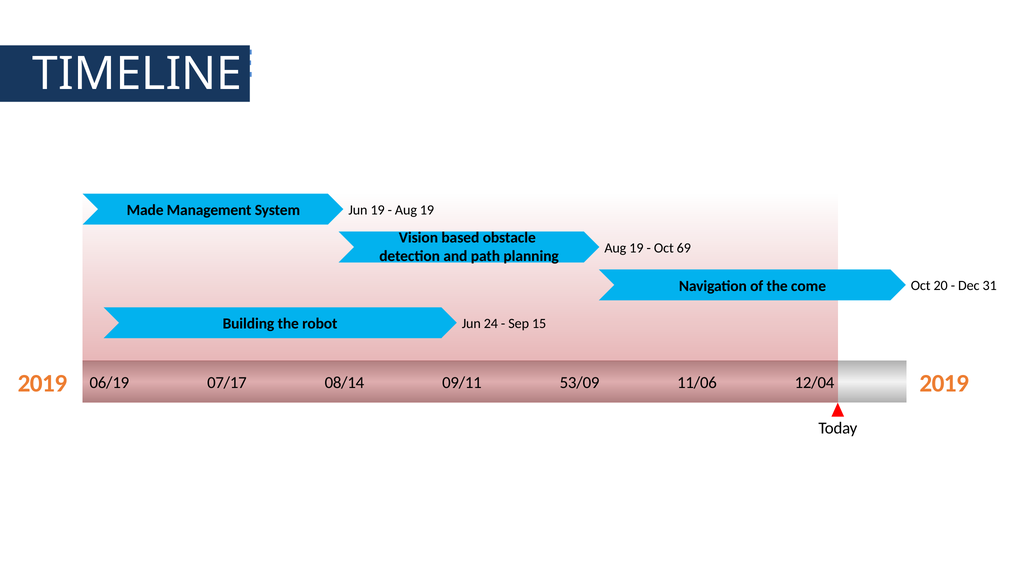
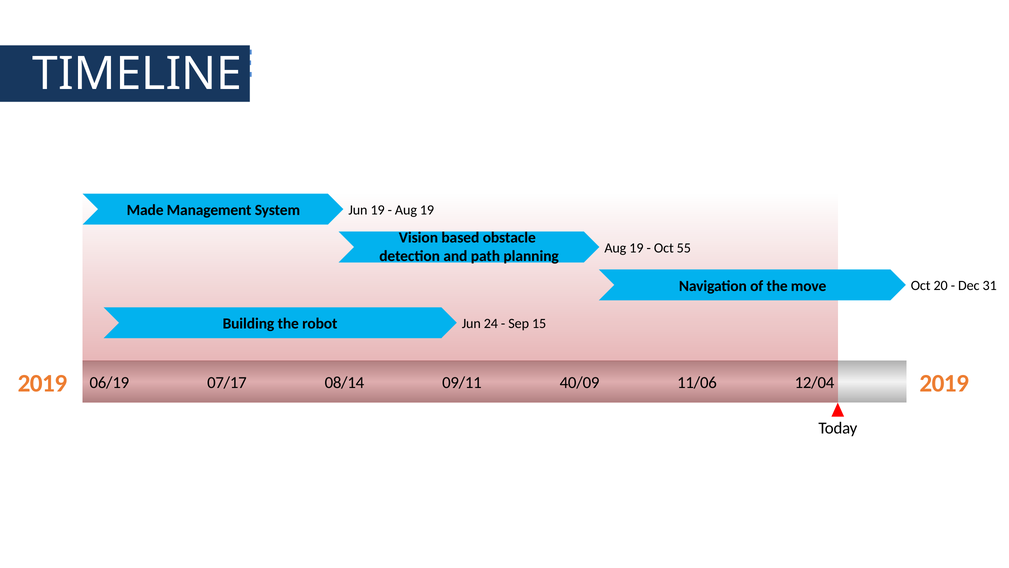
69: 69 -> 55
come: come -> move
53/09: 53/09 -> 40/09
